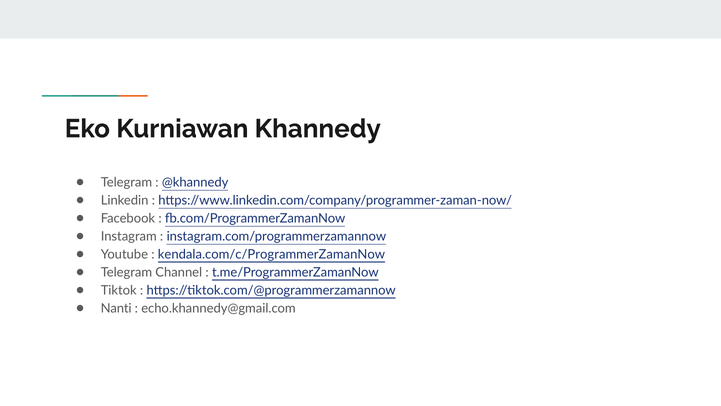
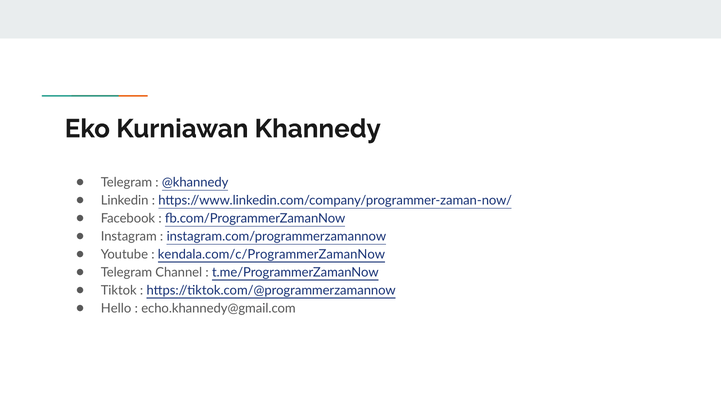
Nanti: Nanti -> Hello
